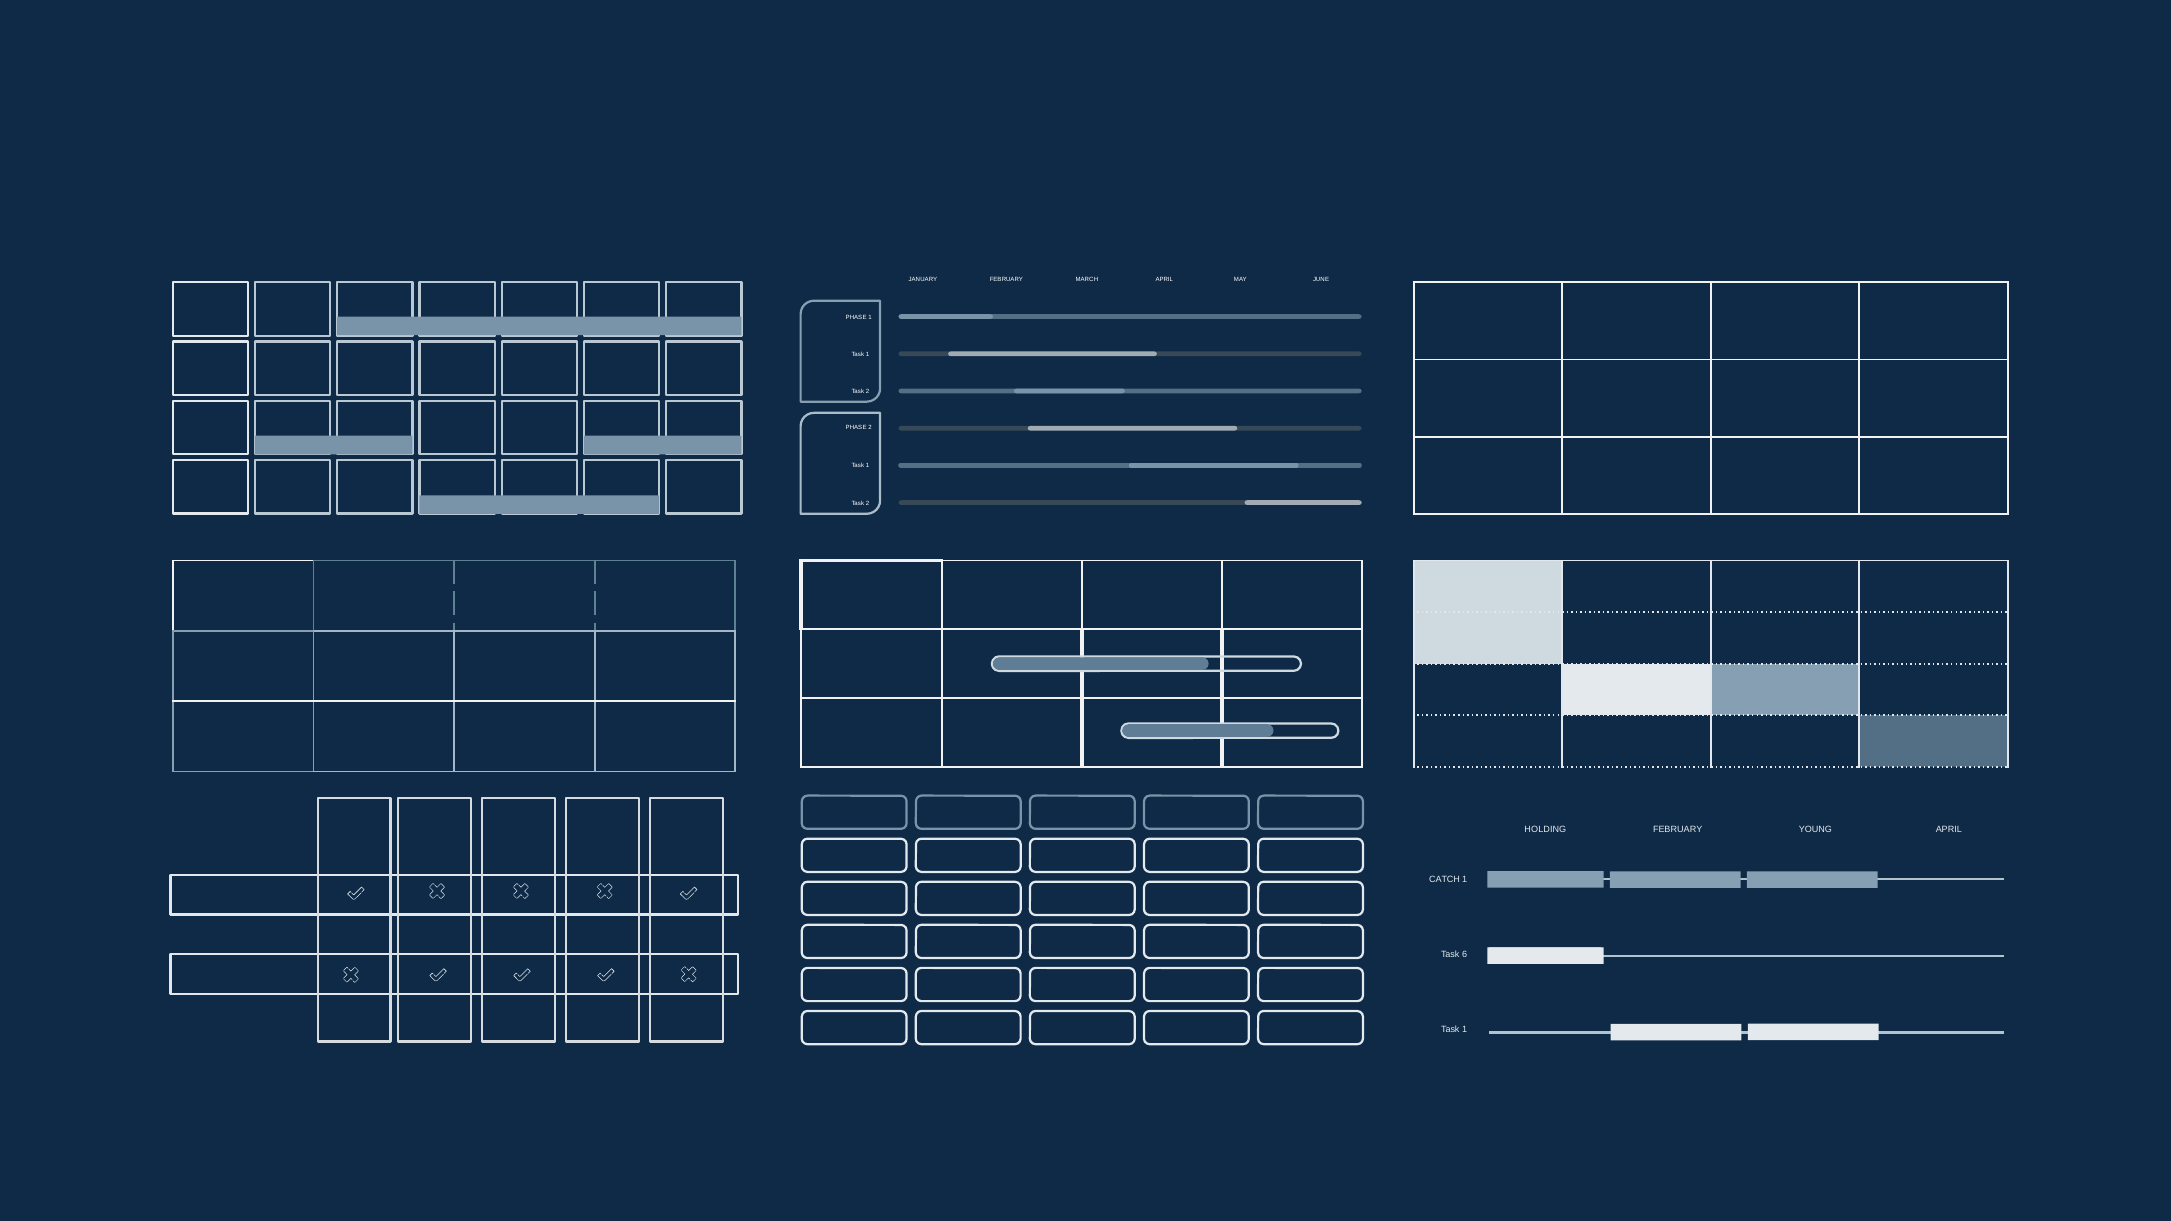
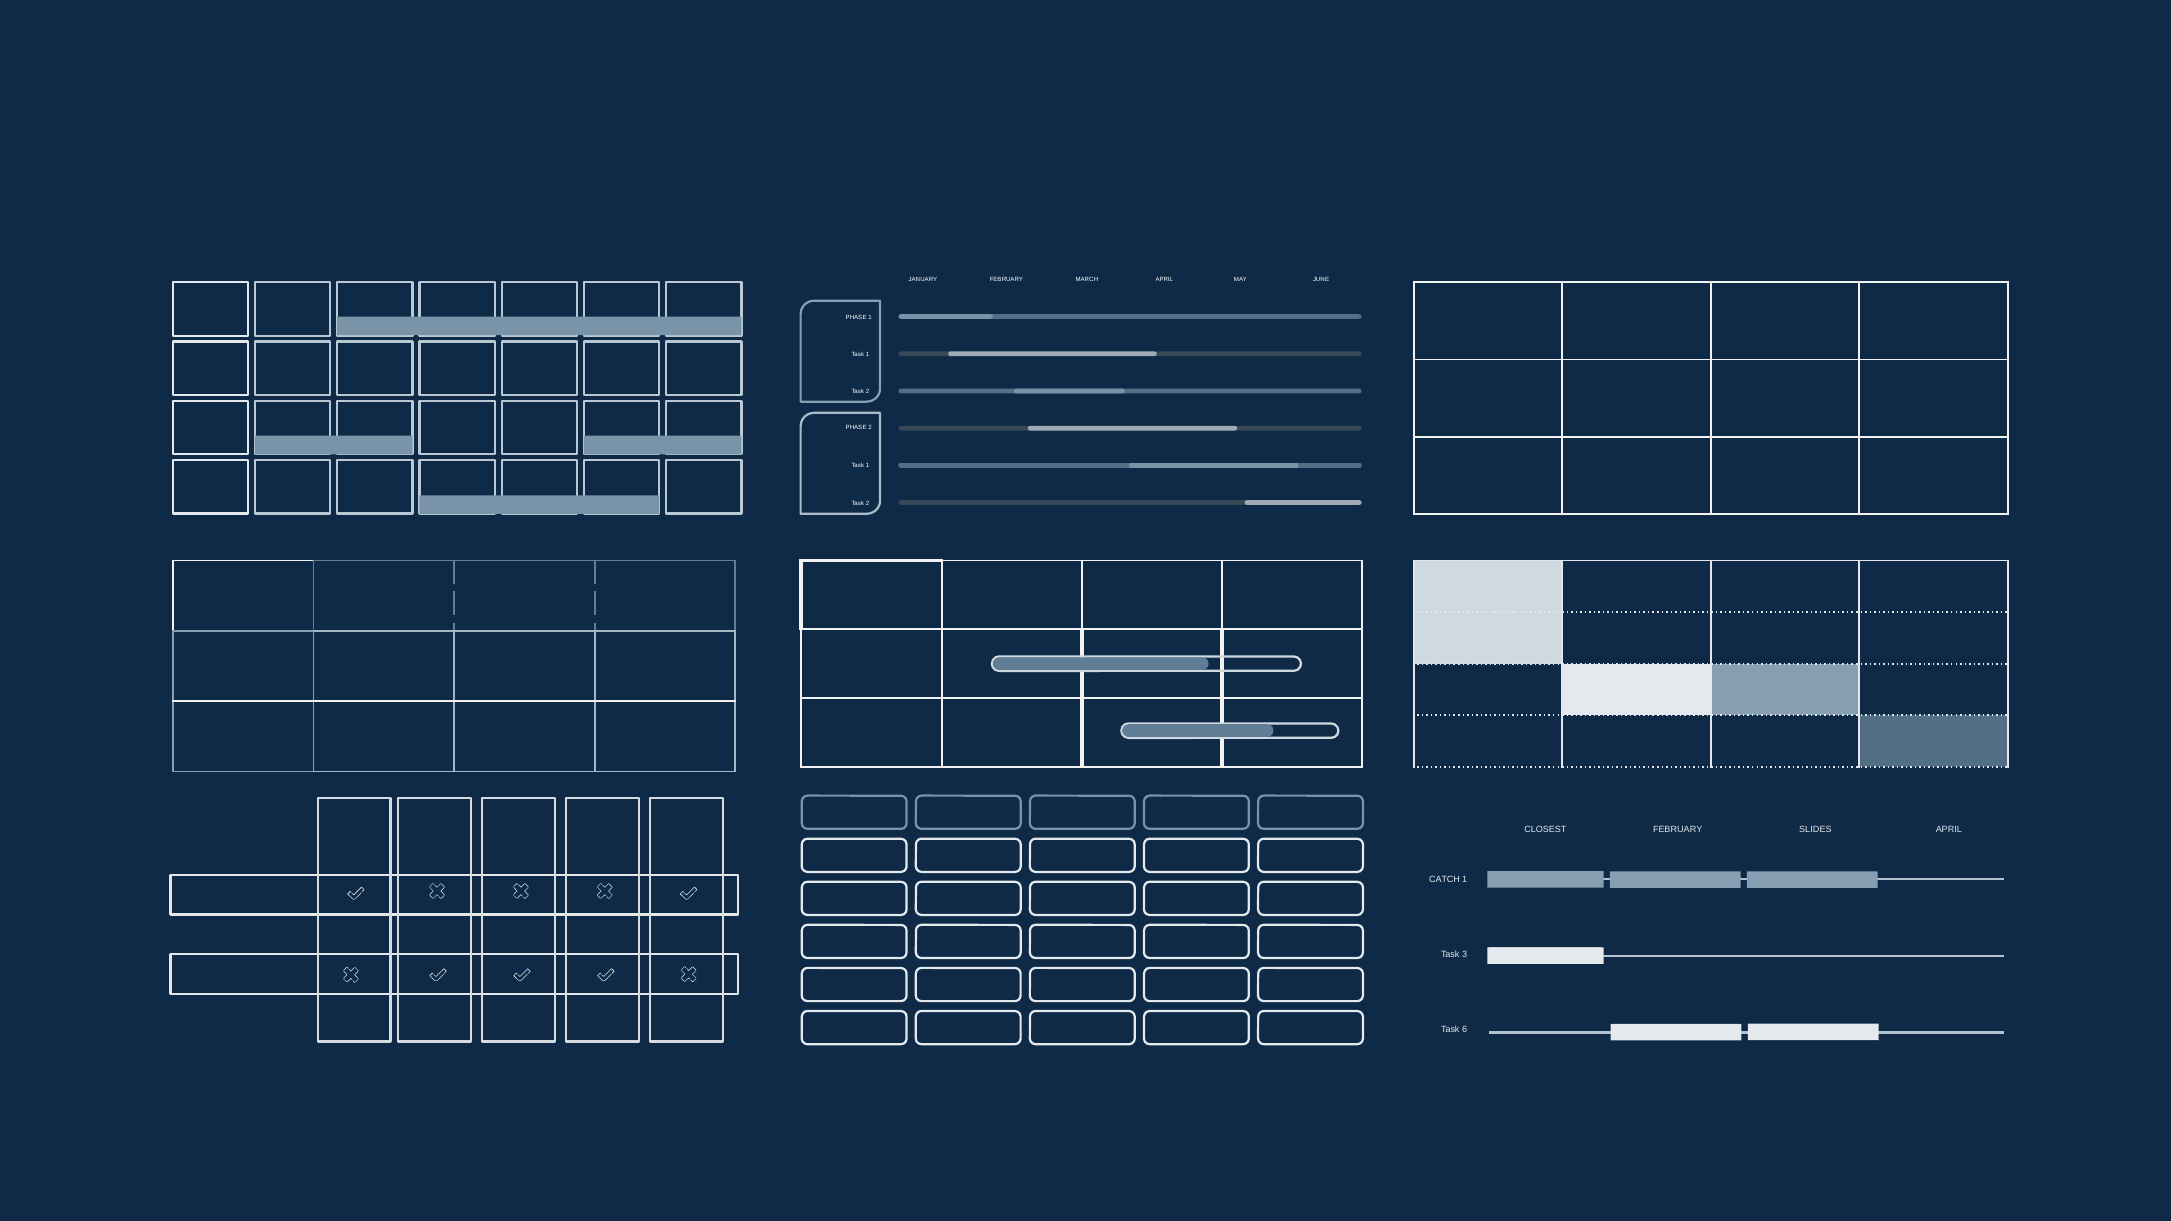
HOLDING: HOLDING -> CLOSEST
YOUNG: YOUNG -> SLIDES
6: 6 -> 3
1 at (1465, 1030): 1 -> 6
